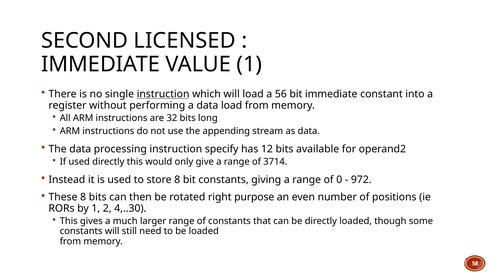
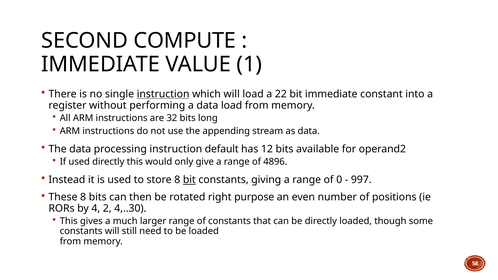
LICENSED: LICENSED -> COMPUTE
56: 56 -> 22
specify: specify -> default
3714: 3714 -> 4896
bit at (189, 180) underline: none -> present
972: 972 -> 997
by 1: 1 -> 4
